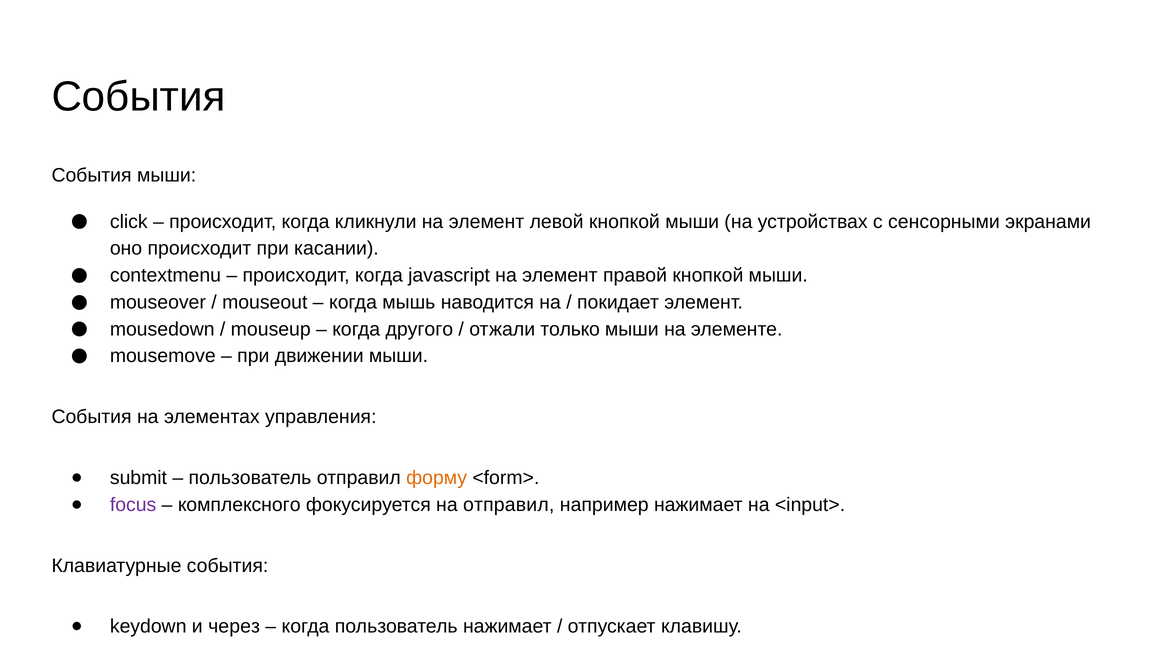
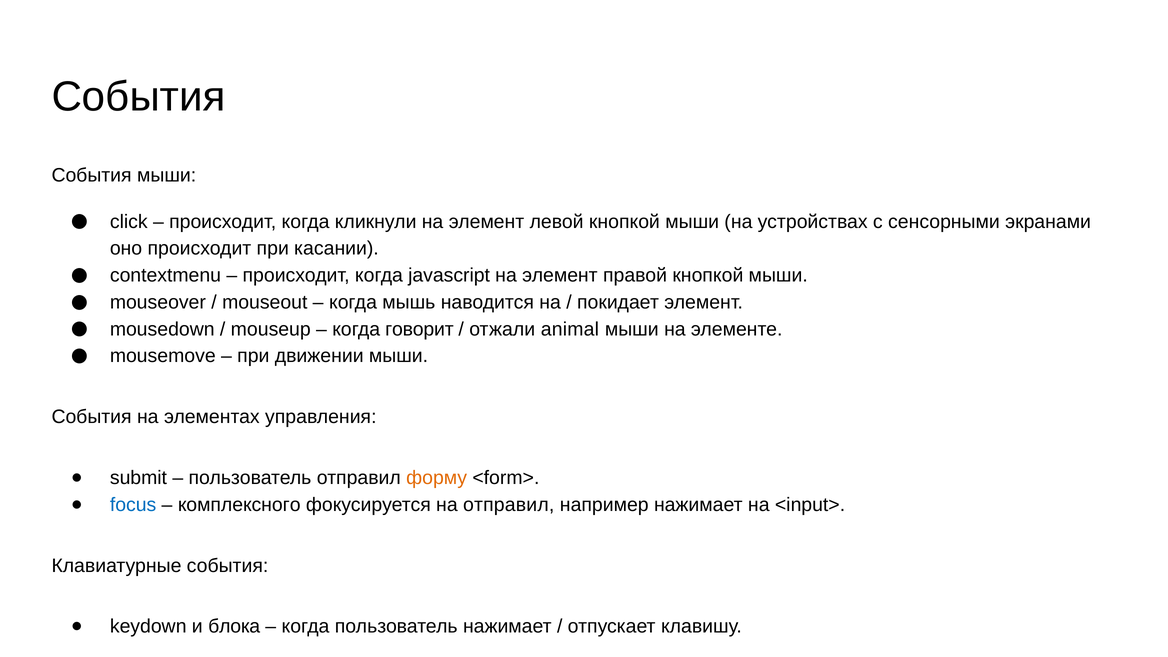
другого: другого -> говорит
только: только -> animal
focus colour: purple -> blue
через: через -> блока
